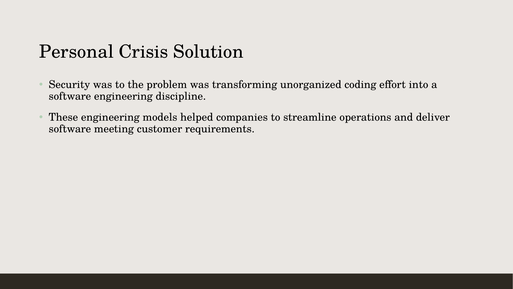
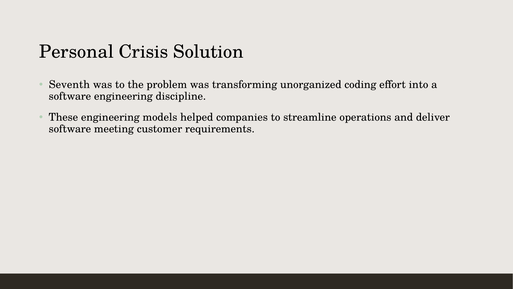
Security: Security -> Seventh
